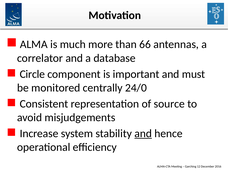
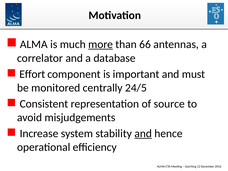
more underline: none -> present
Circle: Circle -> Effort
24/0: 24/0 -> 24/5
